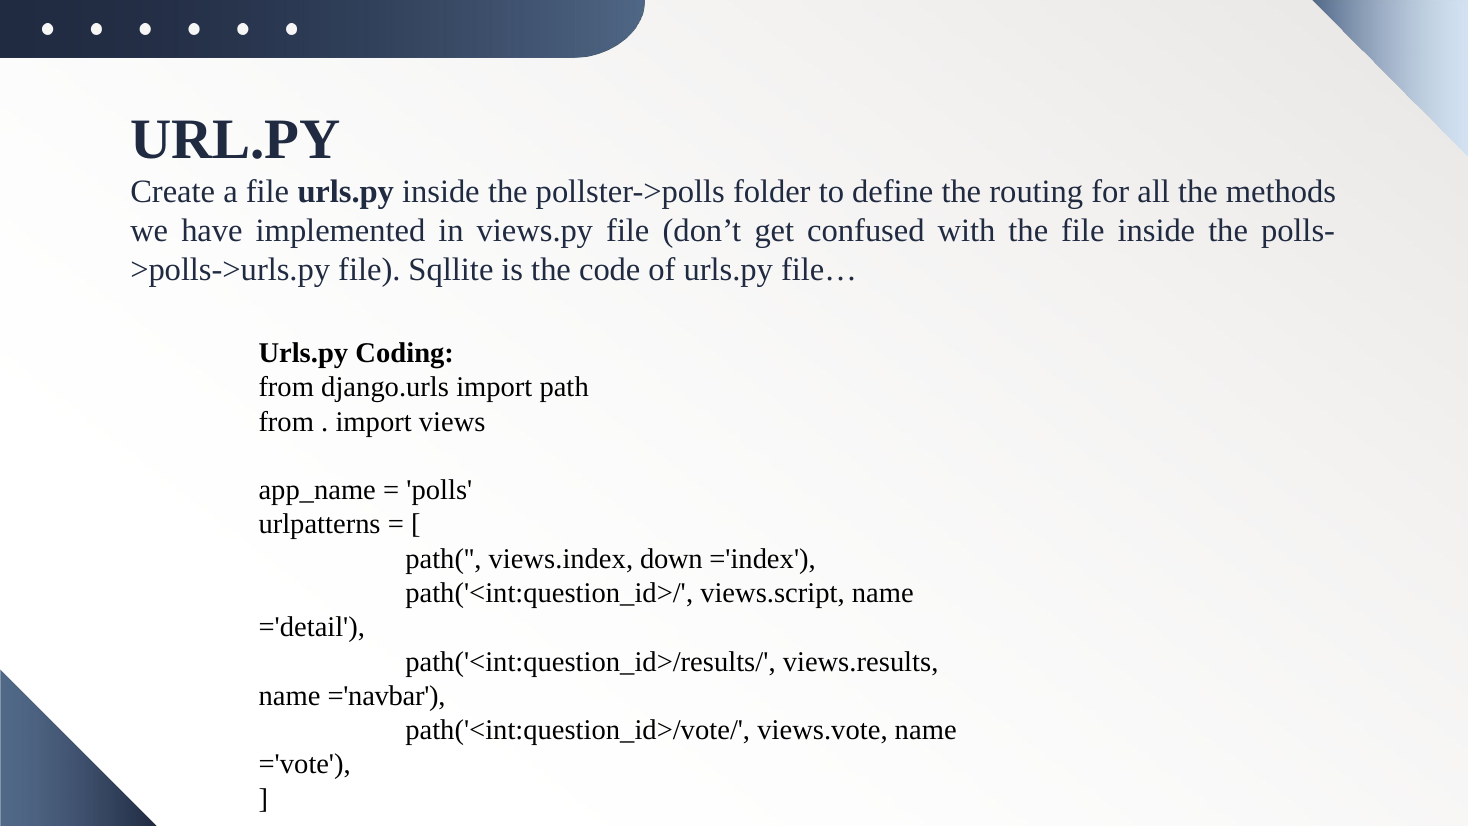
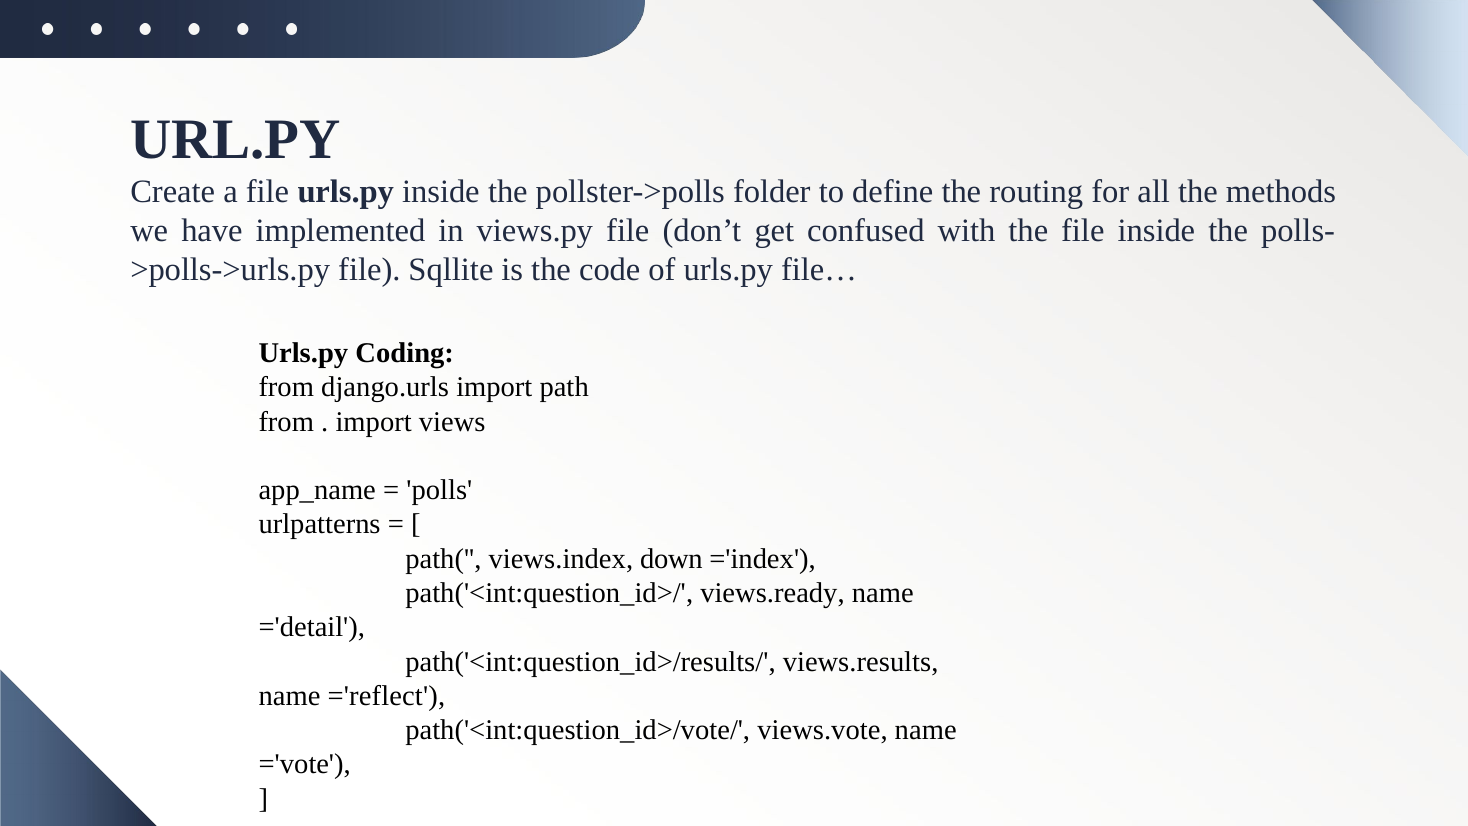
views.script: views.script -> views.ready
='navbar: ='navbar -> ='reflect
